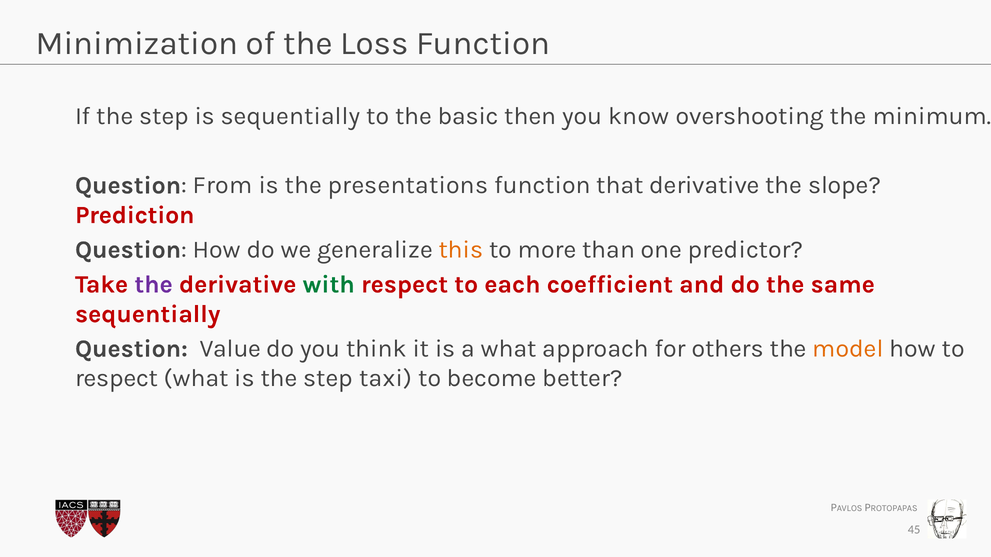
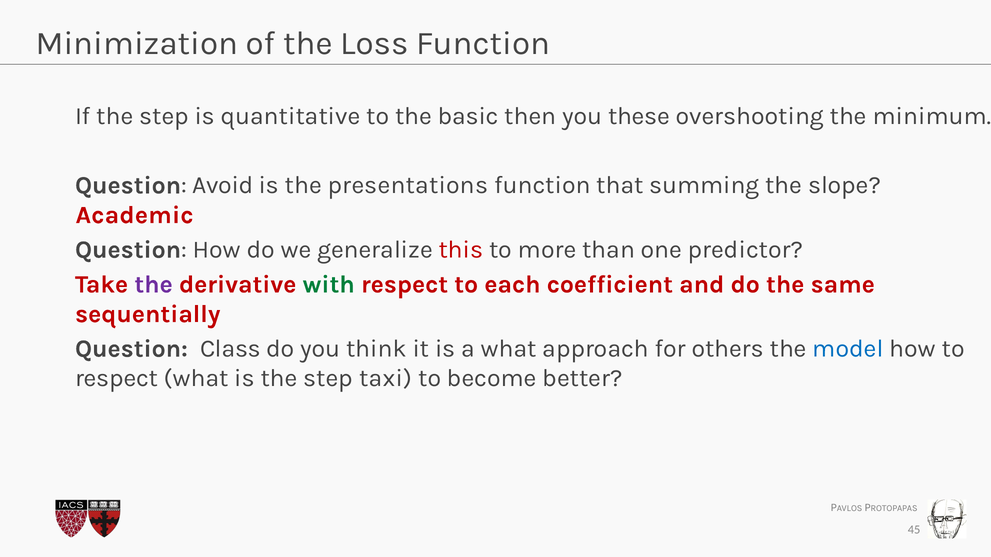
is sequentially: sequentially -> quantitative
know: know -> these
From: From -> Avoid
that derivative: derivative -> summing
Prediction: Prediction -> Academic
this colour: orange -> red
Value: Value -> Class
model colour: orange -> blue
